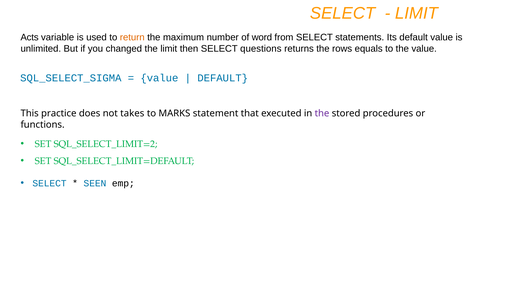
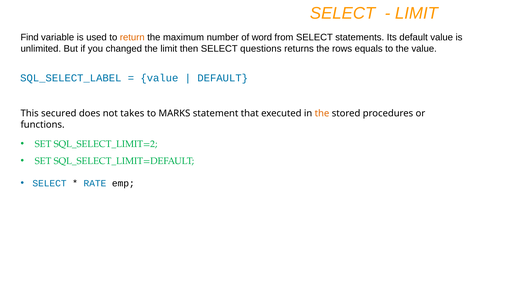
Acts: Acts -> Find
SQL_SELECT_SIGMA: SQL_SELECT_SIGMA -> SQL_SELECT_LABEL
practice: practice -> secured
the at (322, 113) colour: purple -> orange
SEEN: SEEN -> RATE
